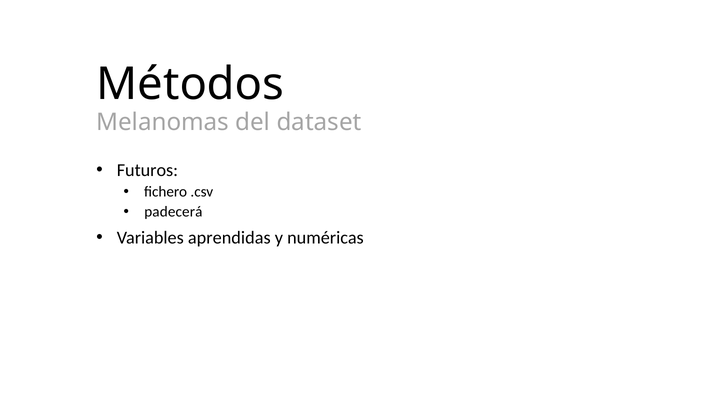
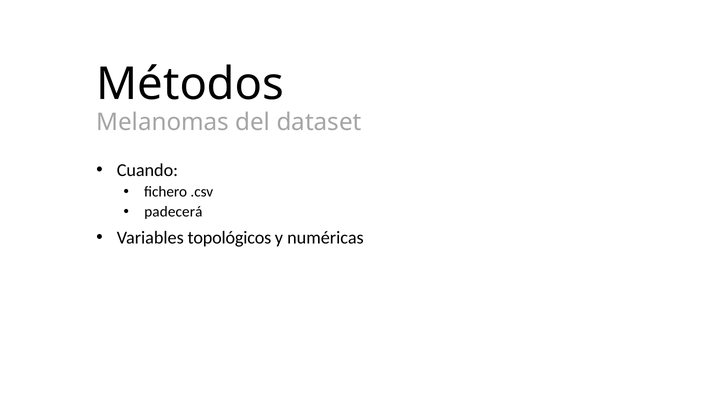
Futuros: Futuros -> Cuando
aprendidas: aprendidas -> topológicos
